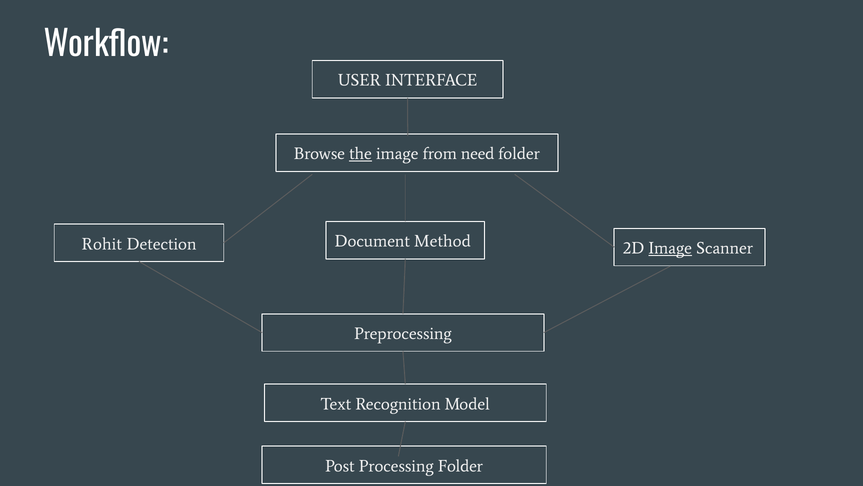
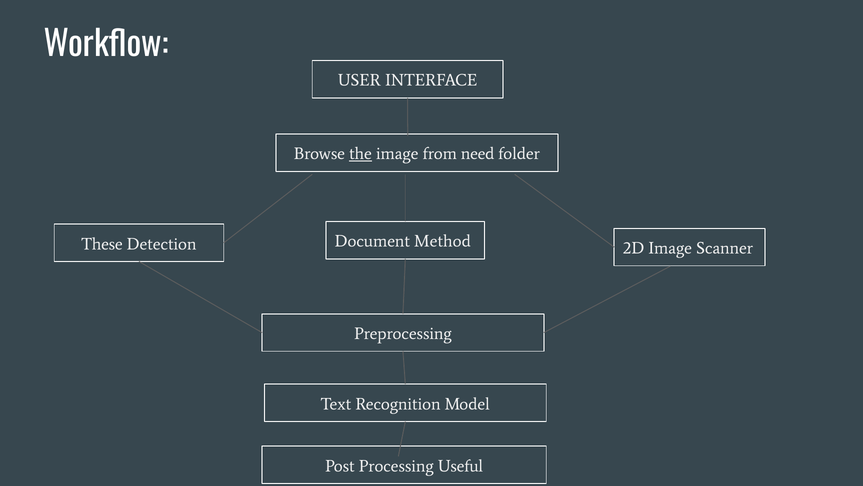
Rohit: Rohit -> These
Image at (670, 248) underline: present -> none
Processing Folder: Folder -> Useful
